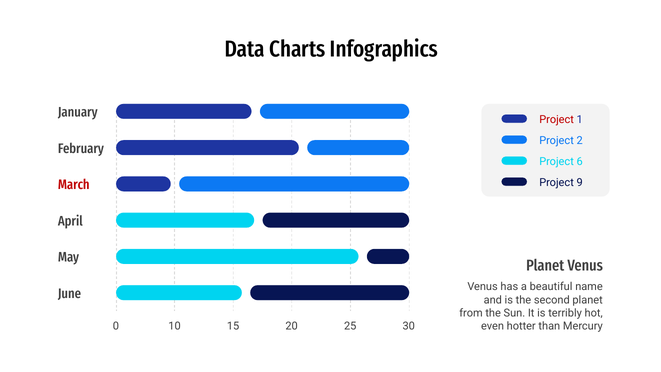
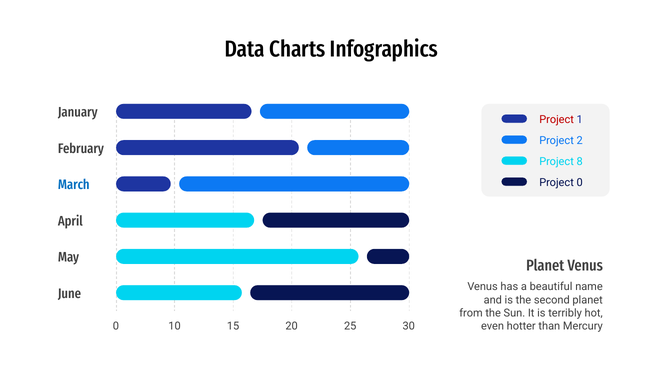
6: 6 -> 8
Project 9: 9 -> 0
March colour: red -> blue
